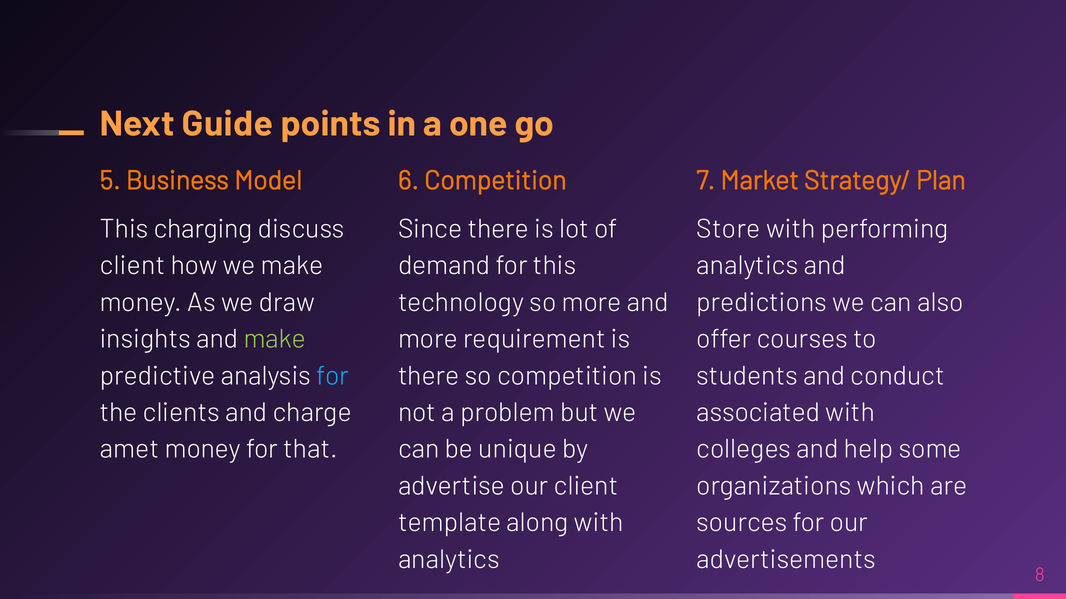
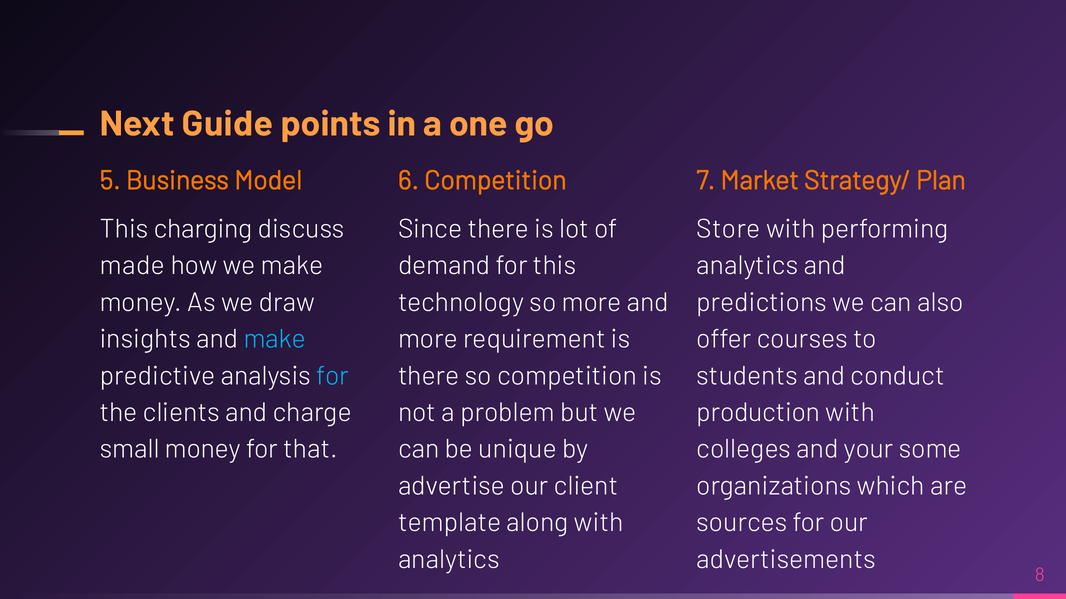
client at (132, 266): client -> made
make at (275, 339) colour: light green -> light blue
associated: associated -> production
amet: amet -> small
help: help -> your
